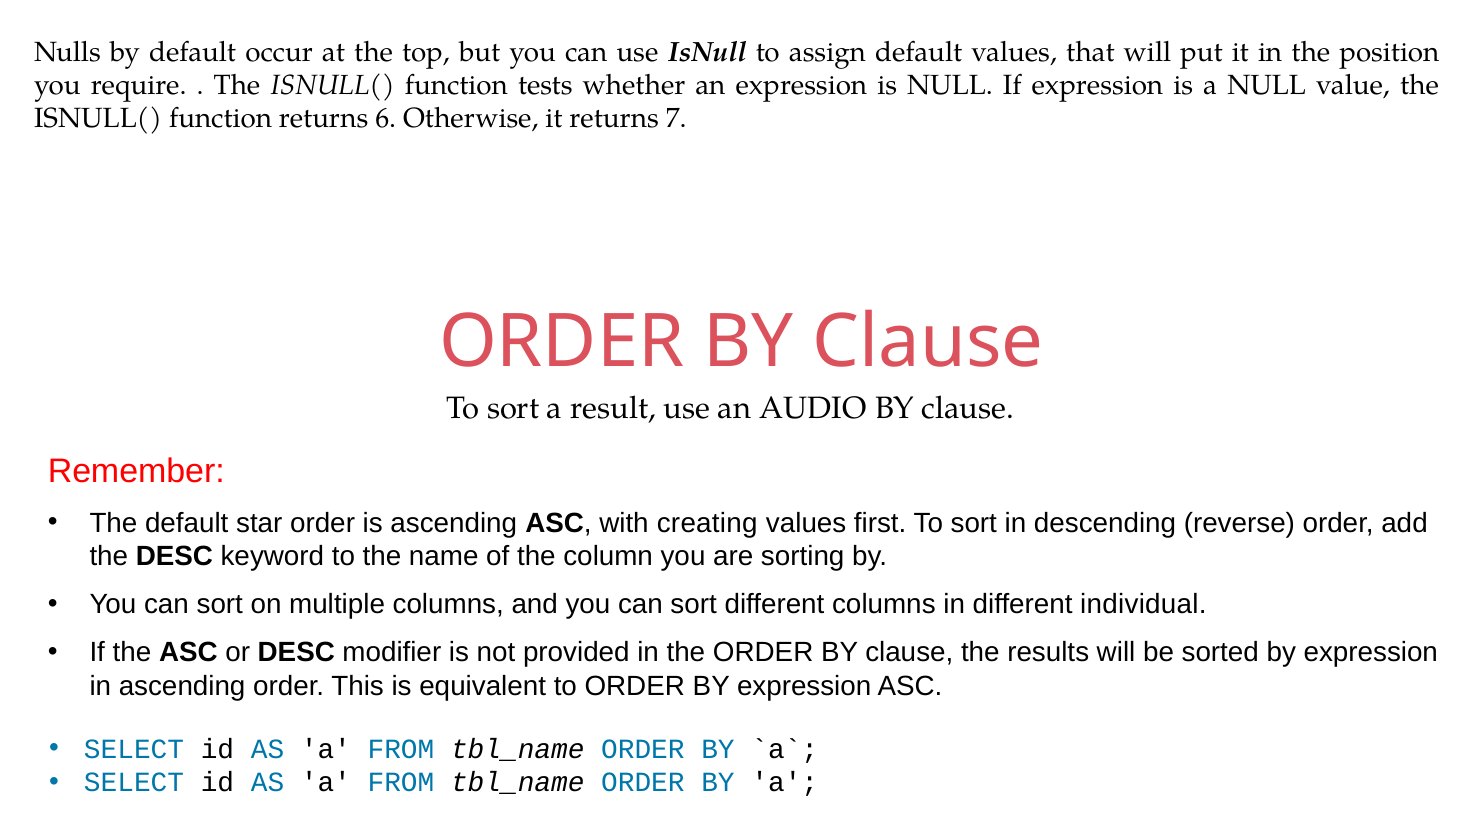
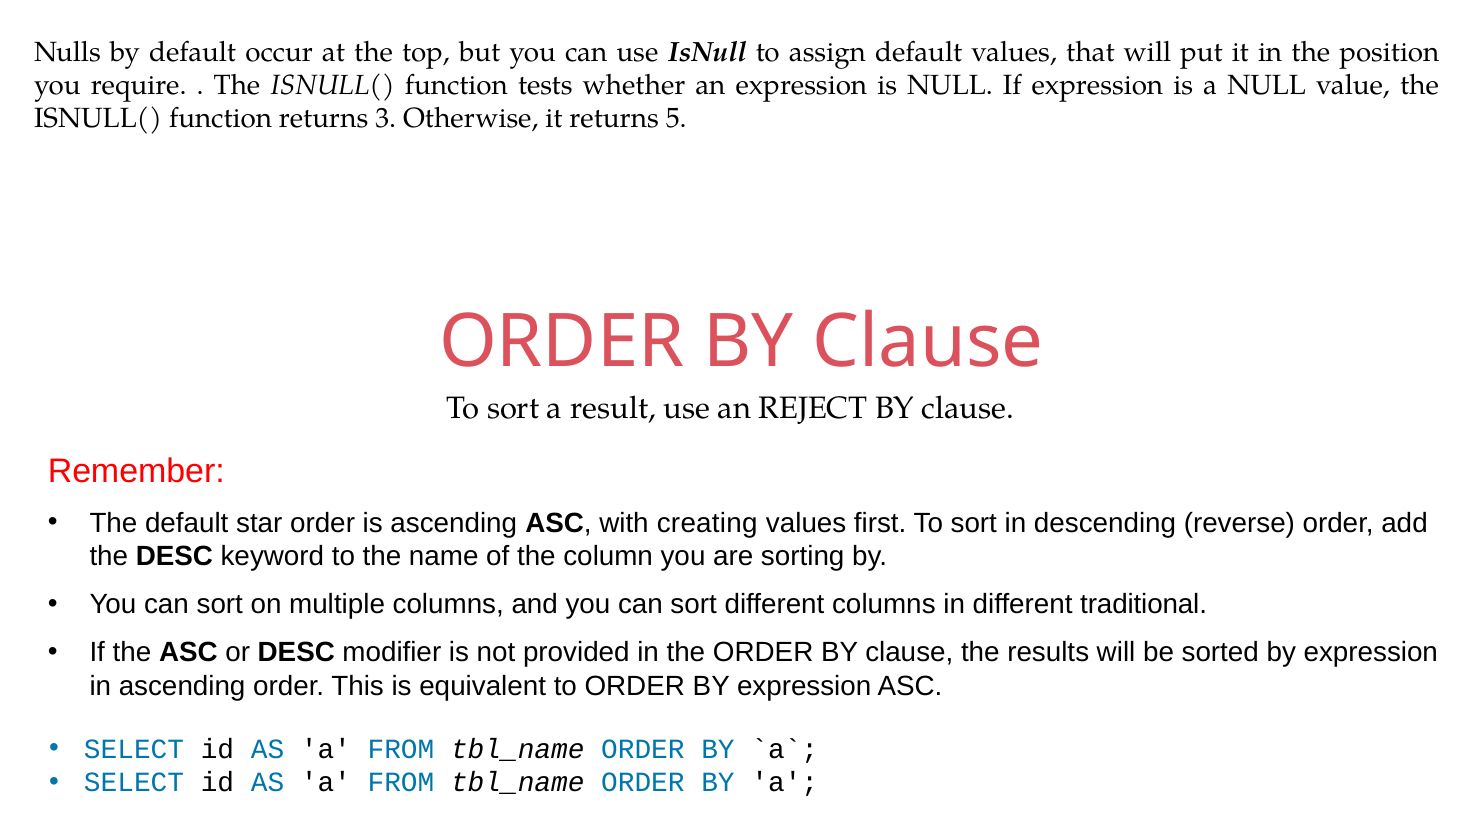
6: 6 -> 3
7: 7 -> 5
AUDIO: AUDIO -> REJECT
individual: individual -> traditional
